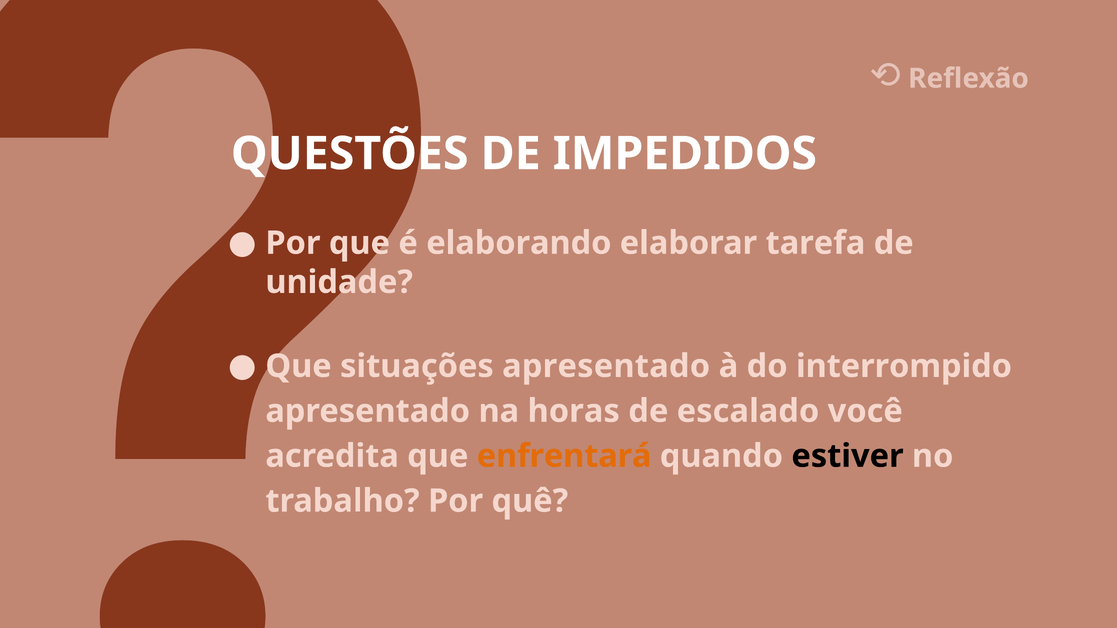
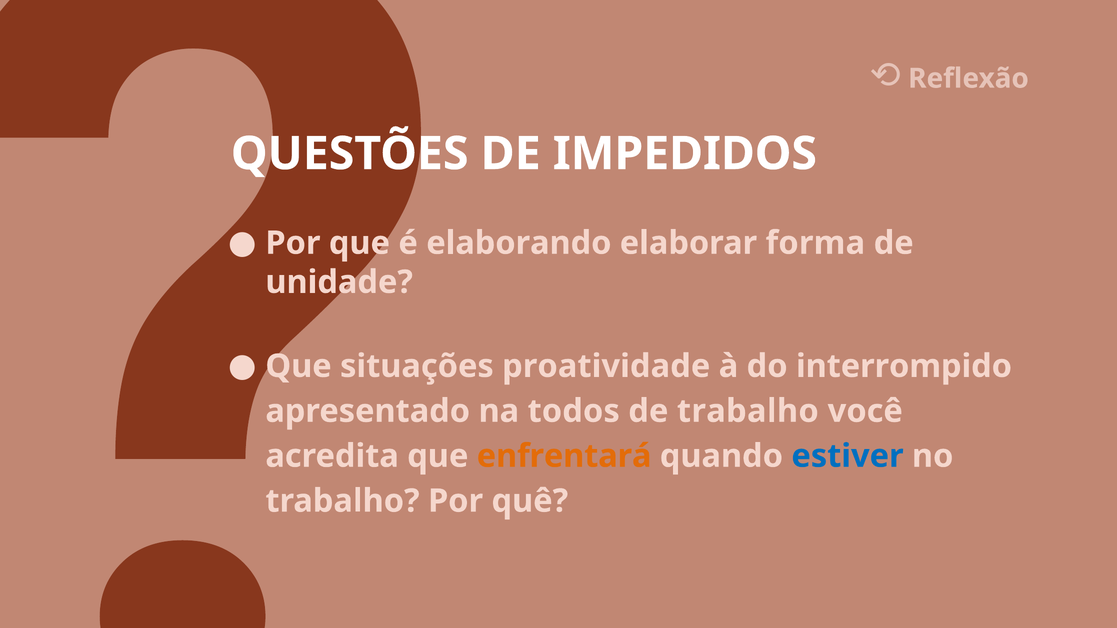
tarefa: tarefa -> forma
apresentado at (606, 366): apresentado -> proatividade
horas: horas -> todos
de escalado: escalado -> trabalho
estiver colour: black -> blue
